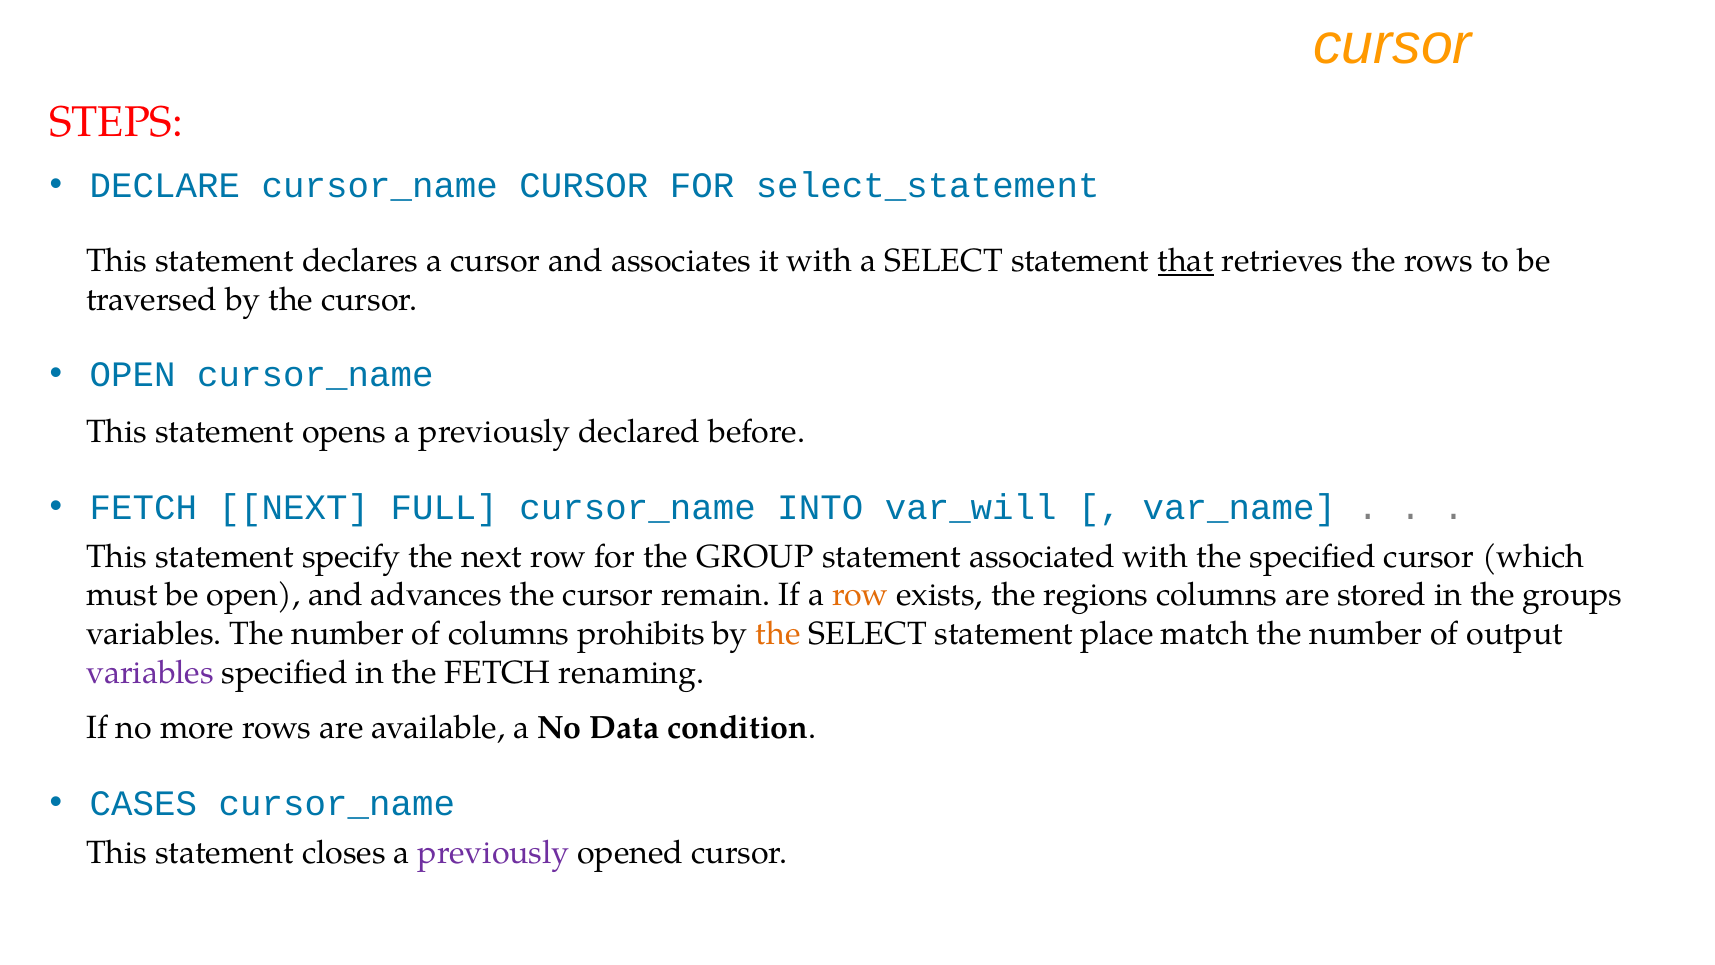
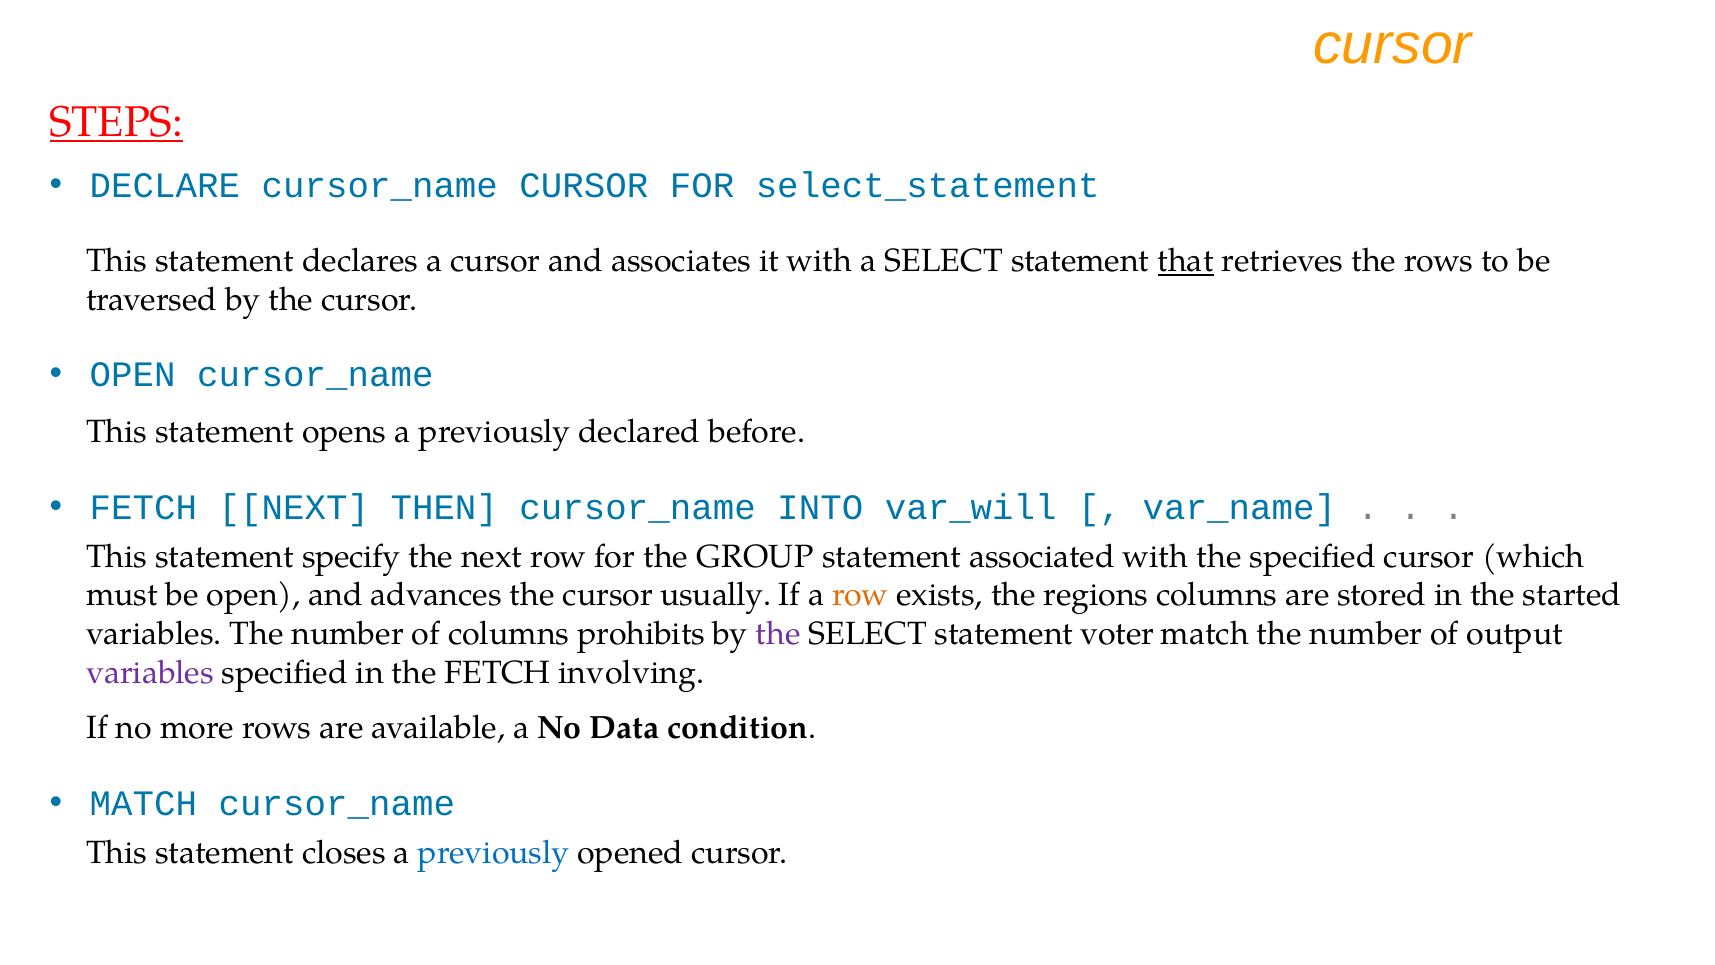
STEPS underline: none -> present
FULL: FULL -> THEN
remain: remain -> usually
groups: groups -> started
the at (778, 634) colour: orange -> purple
place: place -> voter
renaming: renaming -> involving
CASES at (143, 803): CASES -> MATCH
previously at (494, 852) colour: purple -> blue
